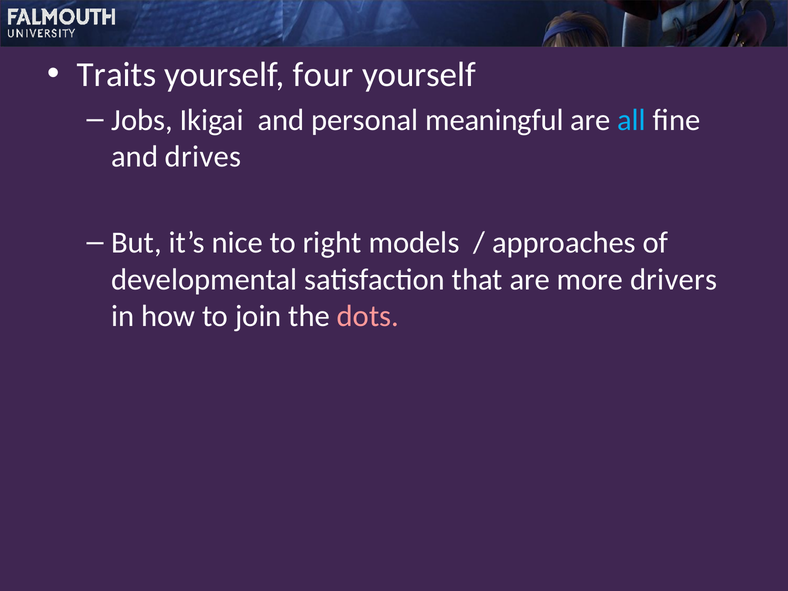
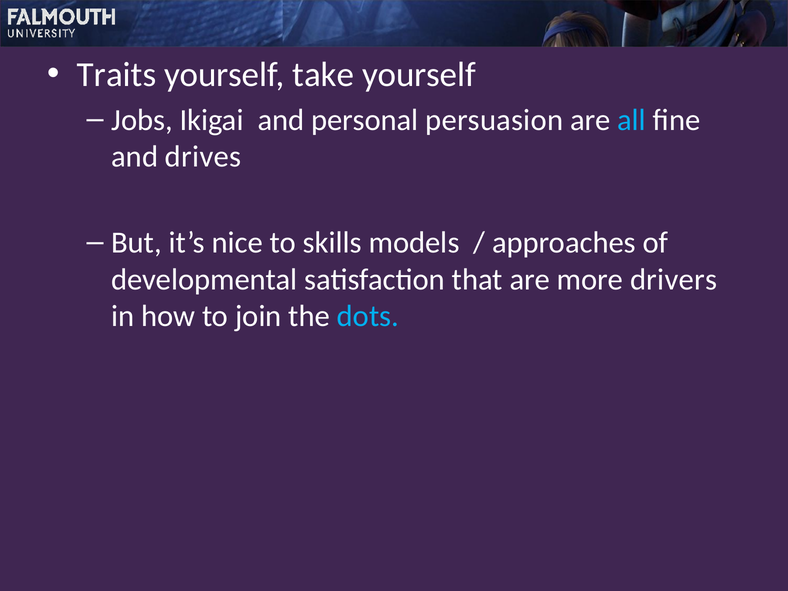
four: four -> take
meaningful: meaningful -> persuasion
right: right -> skills
dots colour: pink -> light blue
